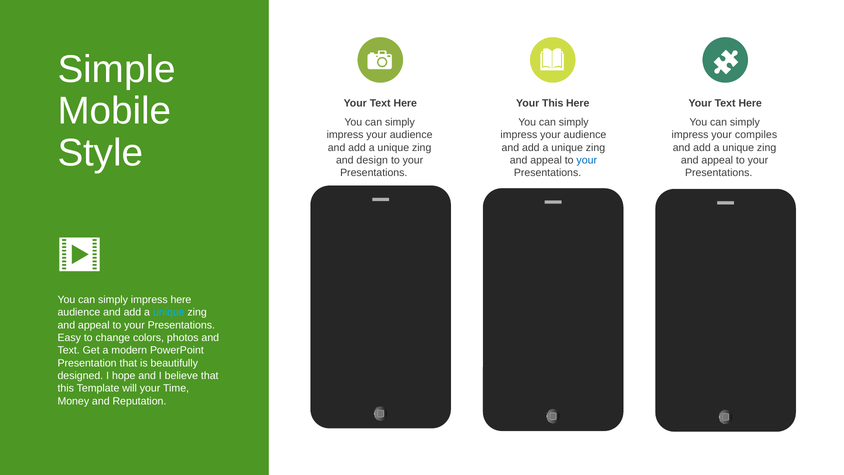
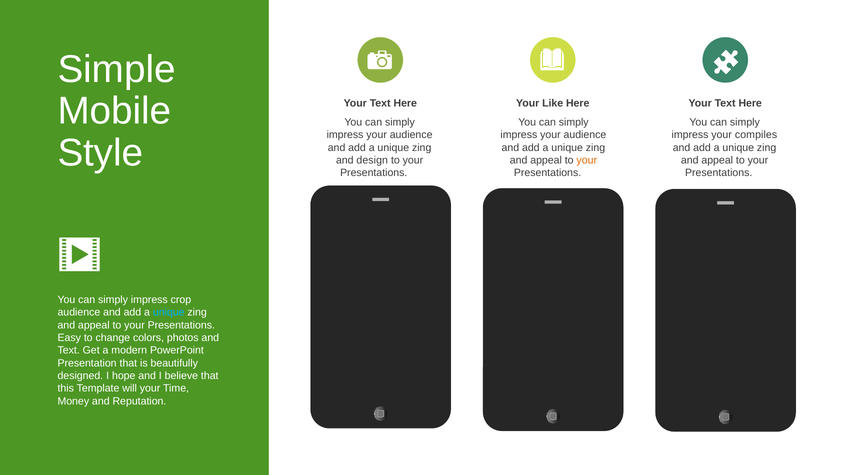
Your This: This -> Like
your at (587, 160) colour: blue -> orange
impress here: here -> crop
